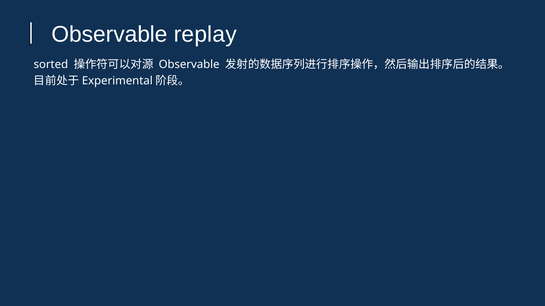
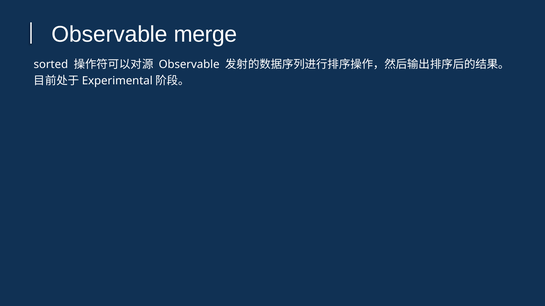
replay: replay -> merge
